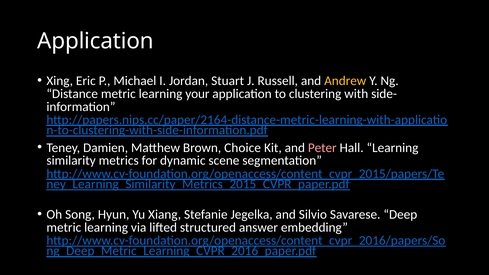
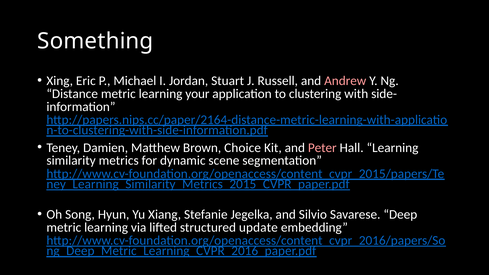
Application at (96, 41): Application -> Something
Andrew colour: yellow -> pink
answer: answer -> update
